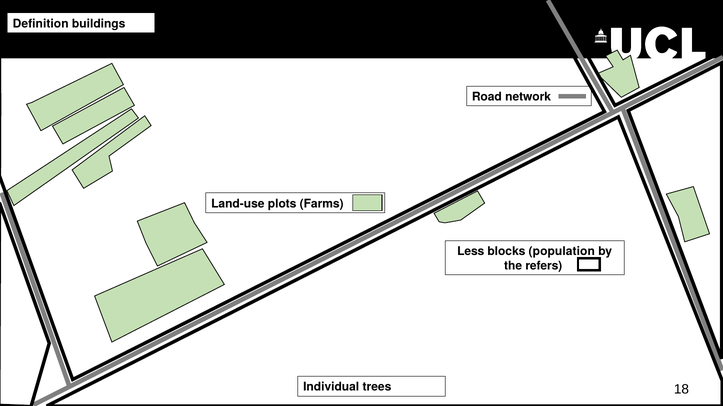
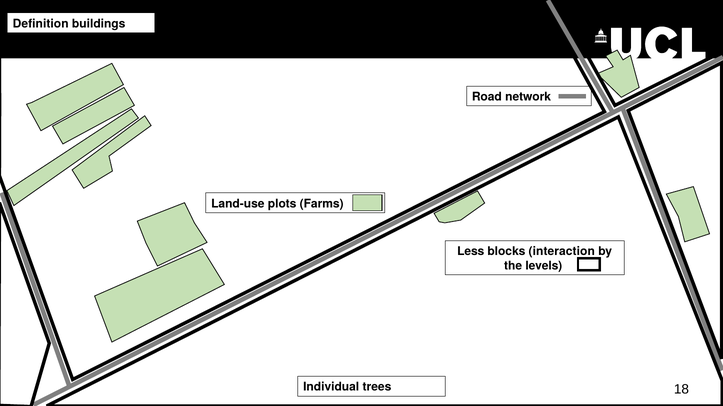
population: population -> interaction
refers: refers -> levels
